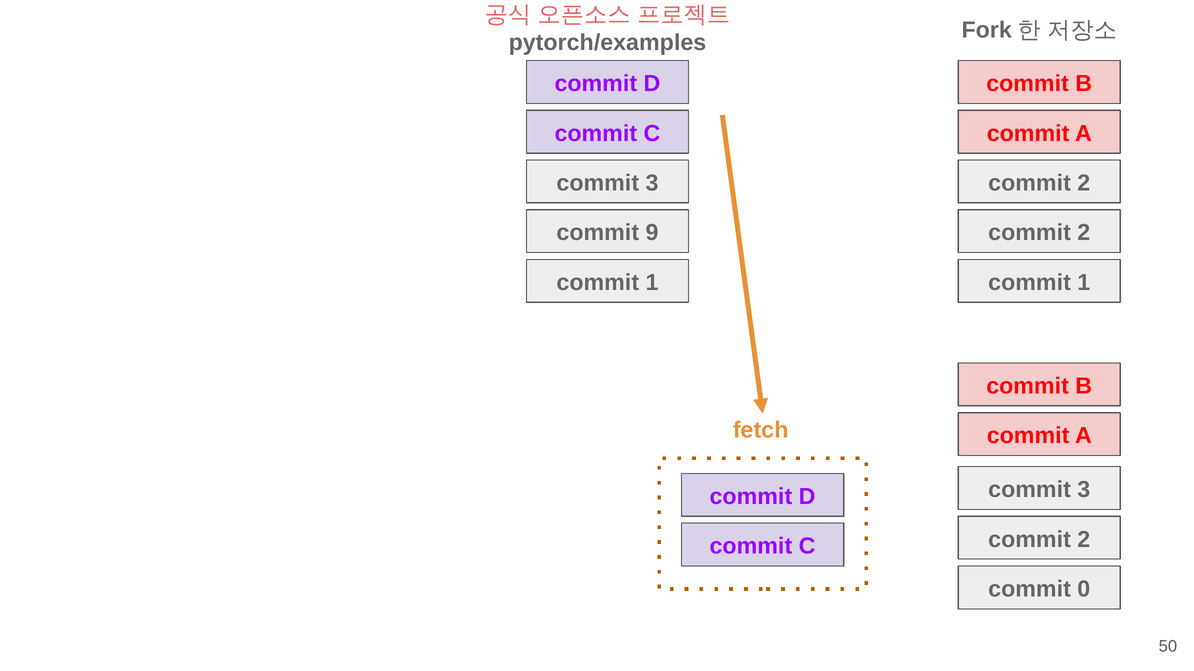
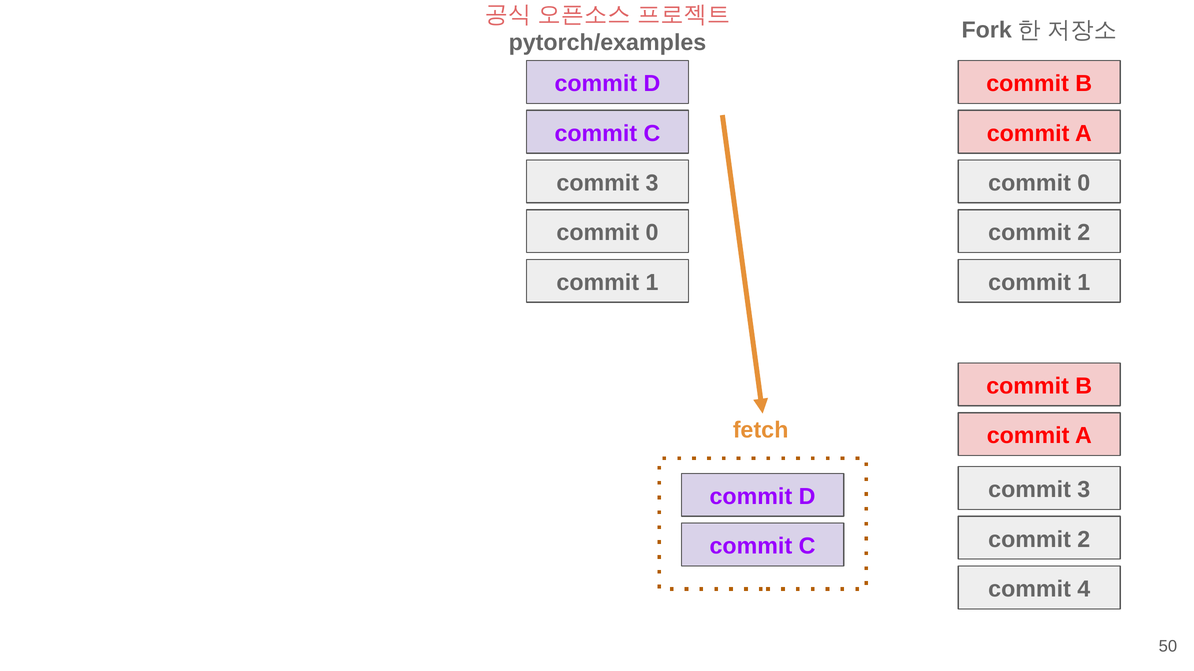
2 at (1084, 183): 2 -> 0
9 at (652, 233): 9 -> 0
0: 0 -> 4
